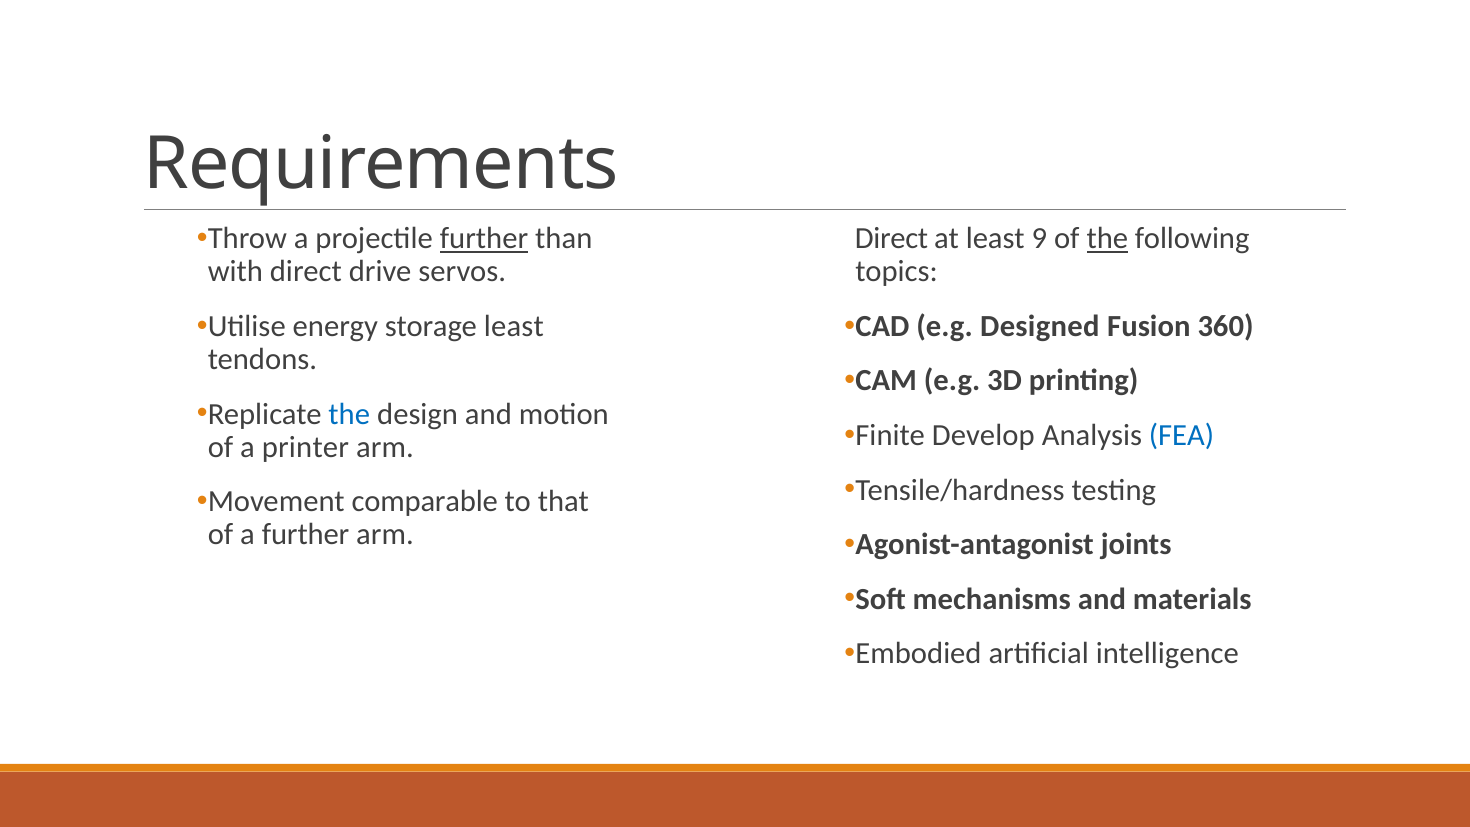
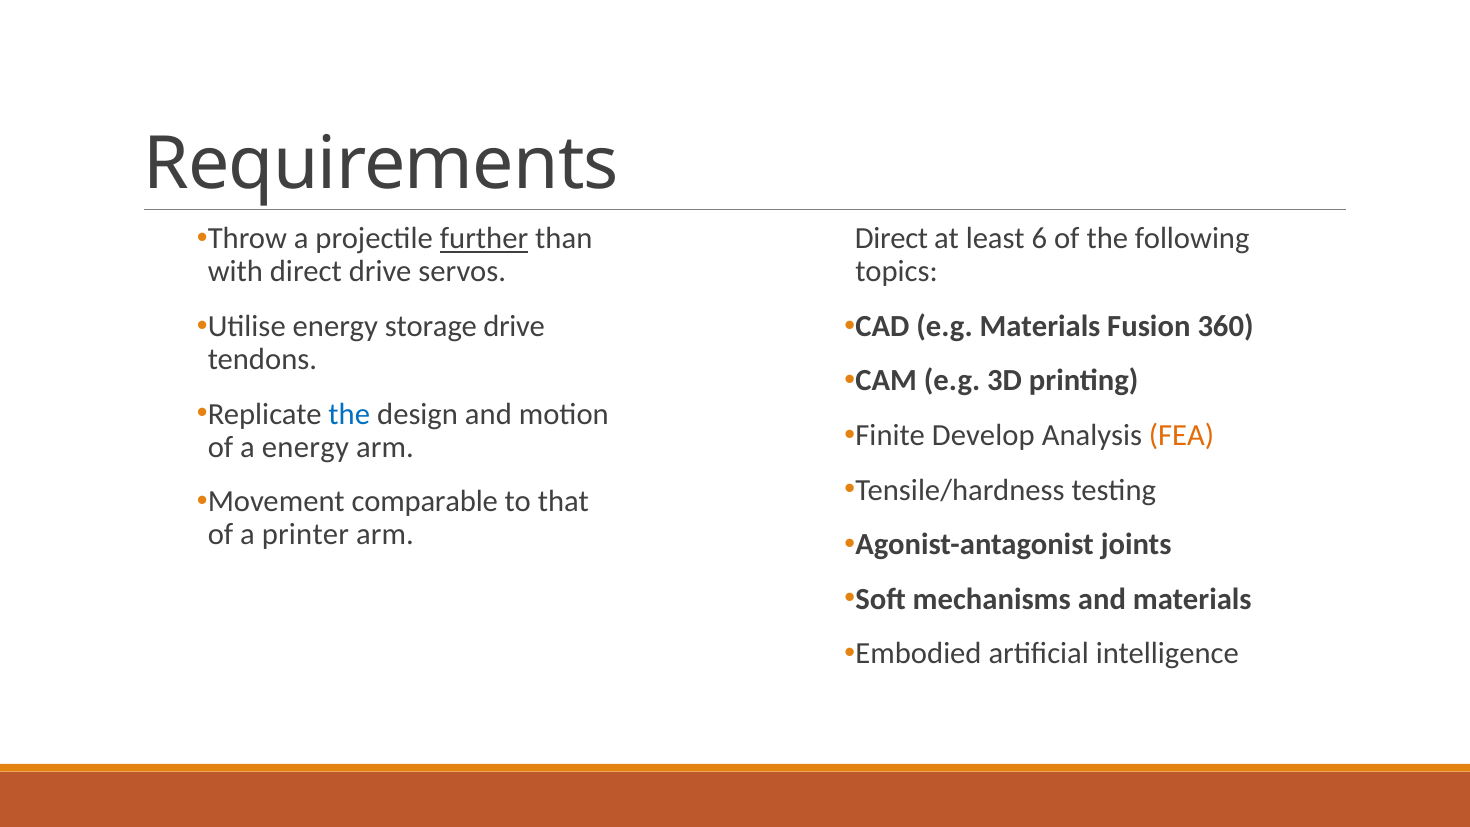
9: 9 -> 6
the at (1107, 238) underline: present -> none
storage least: least -> drive
e.g Designed: Designed -> Materials
FEA colour: blue -> orange
a printer: printer -> energy
a further: further -> printer
